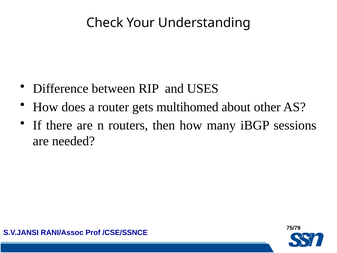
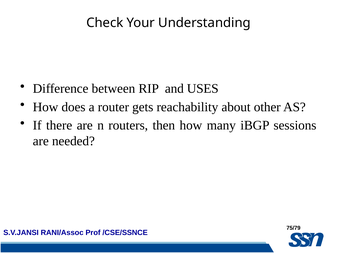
multihomed: multihomed -> reachability
